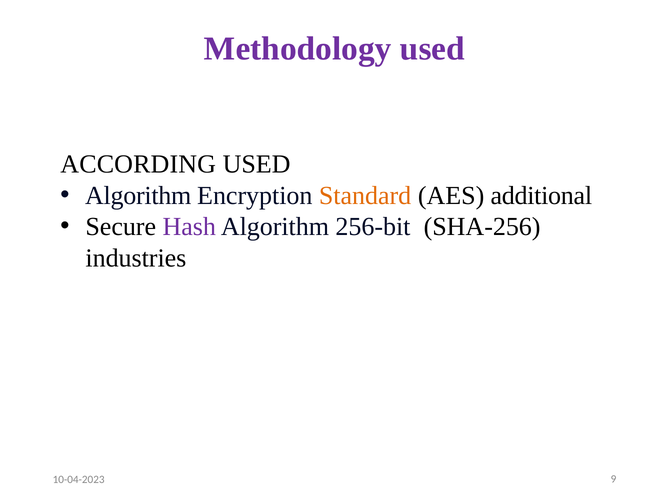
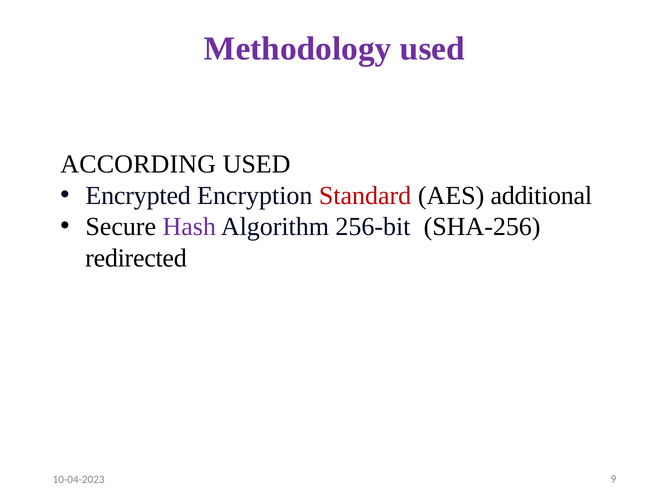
Algorithm at (138, 195): Algorithm -> Encrypted
Standard colour: orange -> red
industries: industries -> redirected
